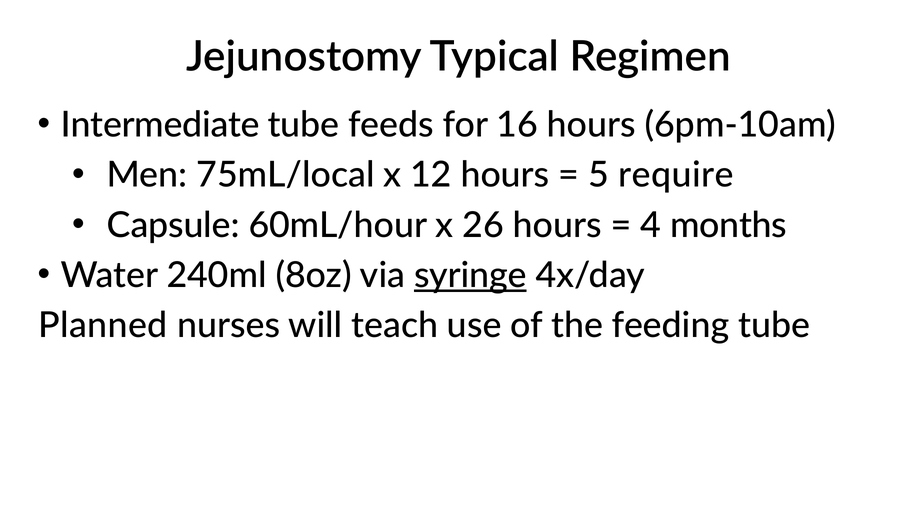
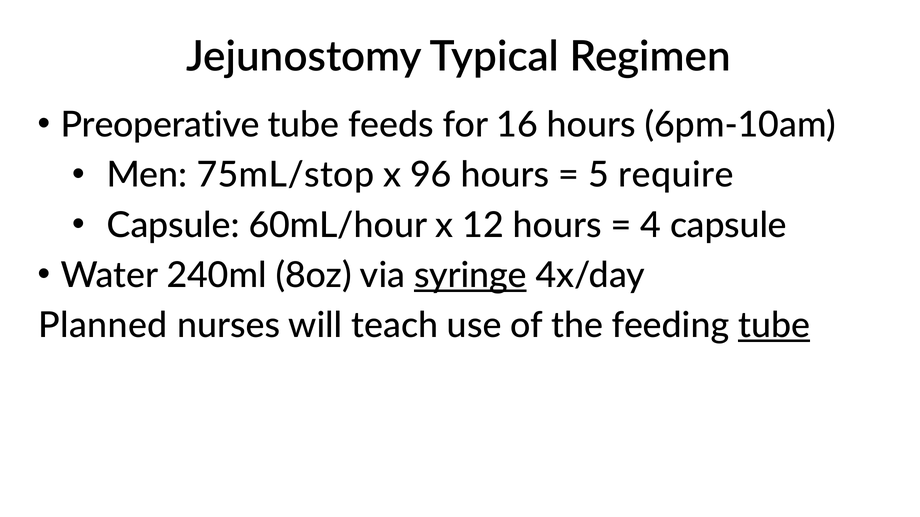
Intermediate: Intermediate -> Preoperative
75mL/local: 75mL/local -> 75mL/stop
12: 12 -> 96
26: 26 -> 12
4 months: months -> capsule
tube at (774, 326) underline: none -> present
